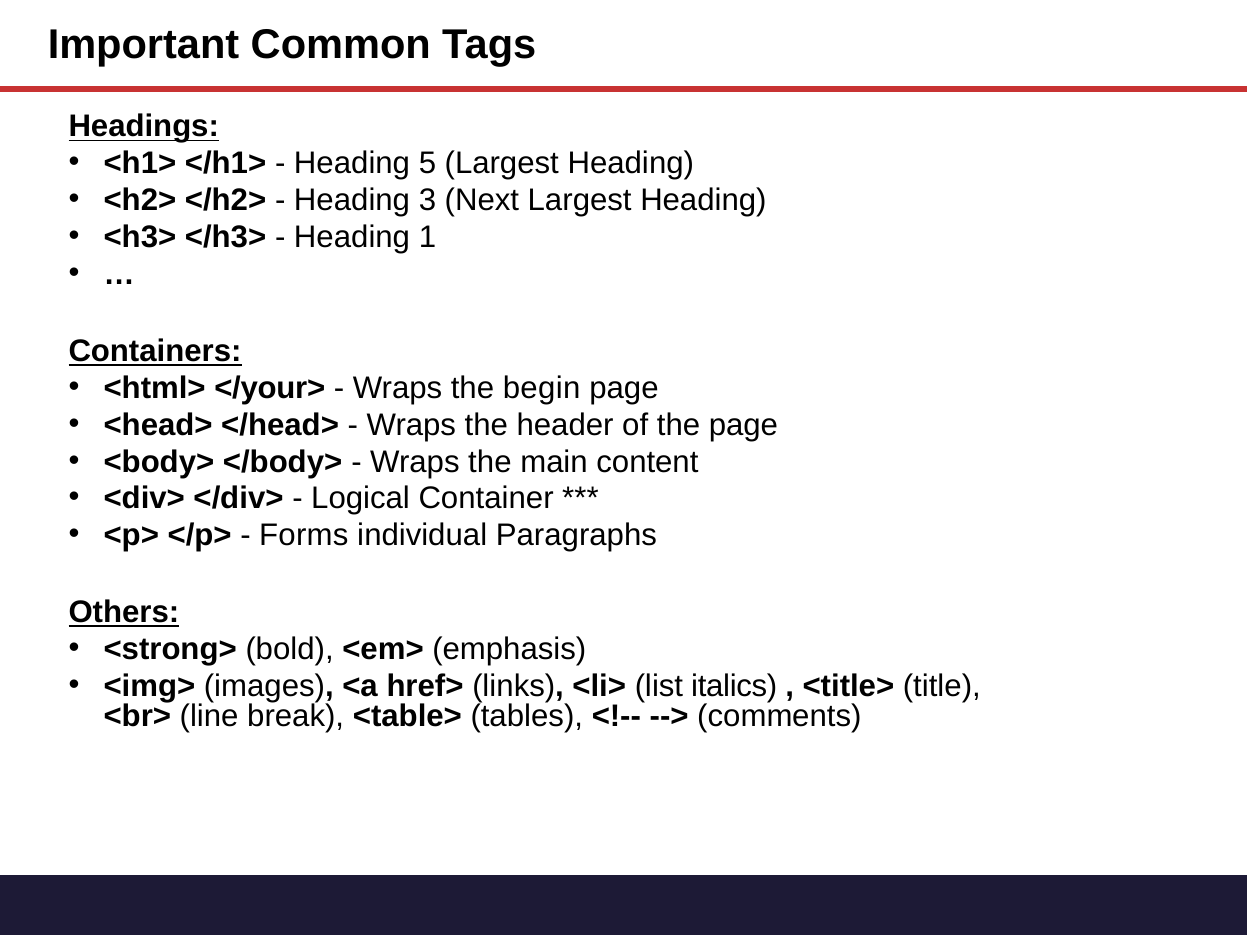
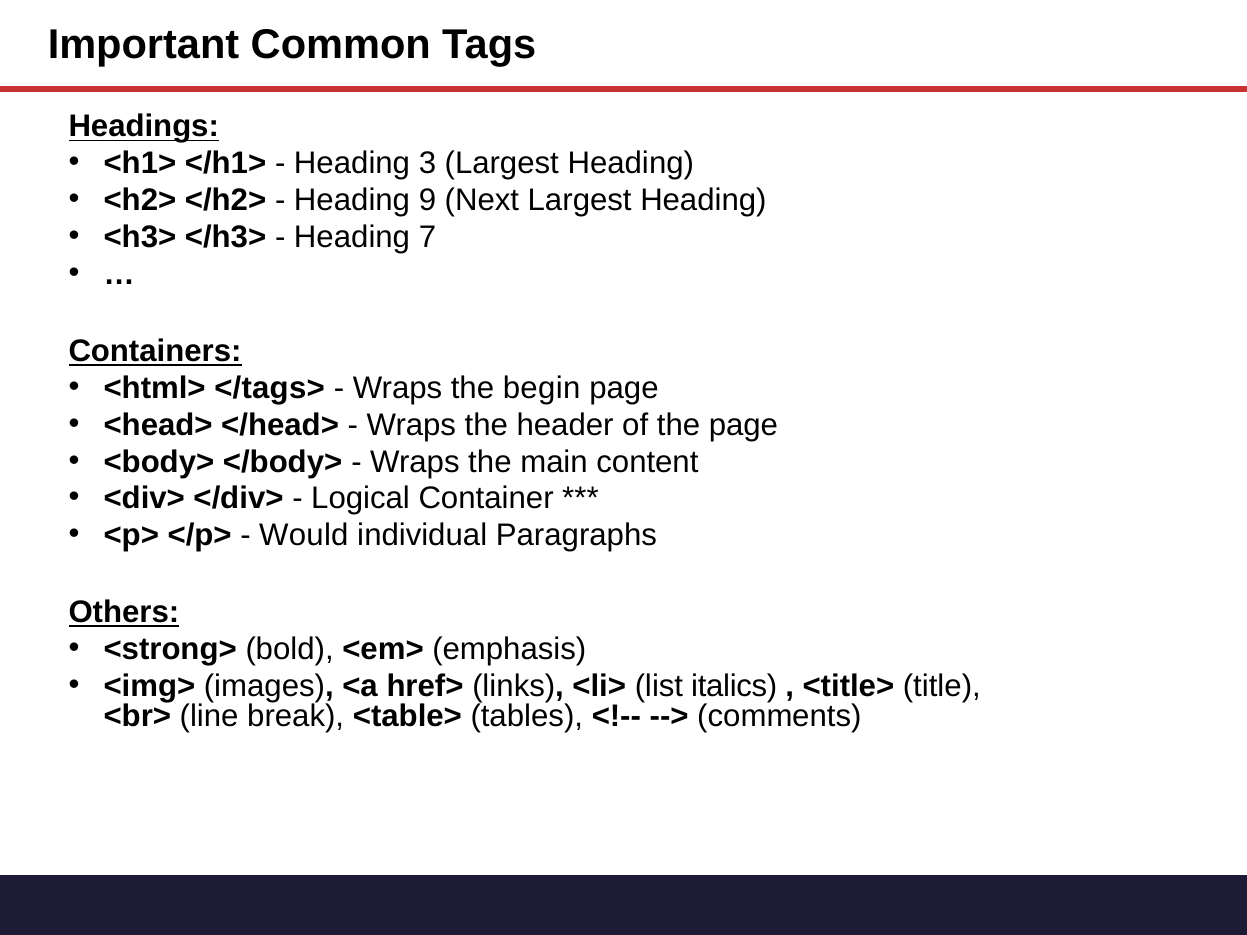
5: 5 -> 3
3: 3 -> 9
1: 1 -> 7
</your>: </your> -> </tags>
Forms: Forms -> Would
